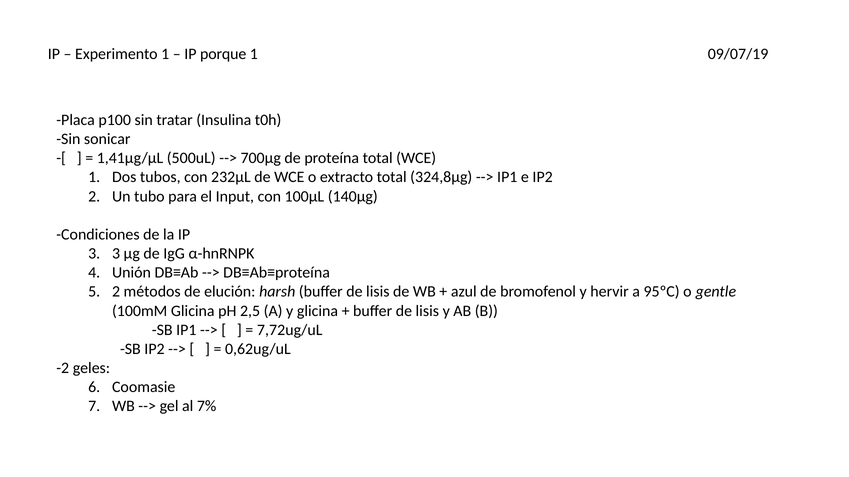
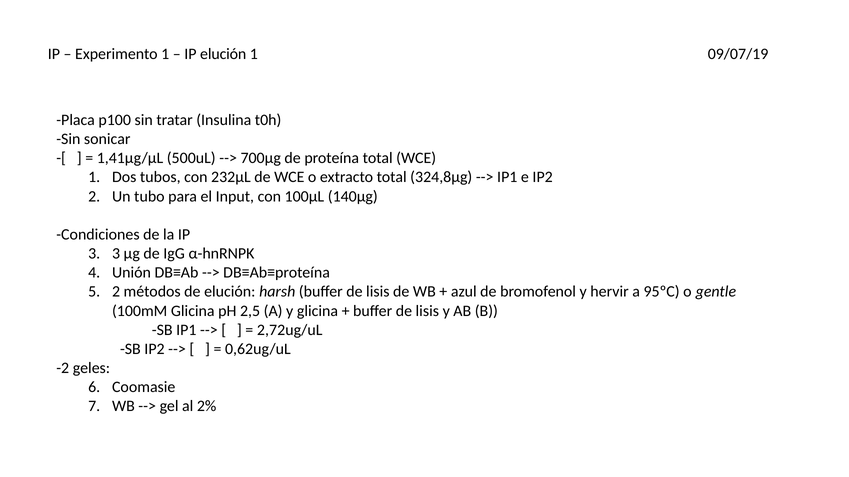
IP porque: porque -> elución
7,72ug/uL: 7,72ug/uL -> 2,72ug/uL
7%: 7% -> 2%
